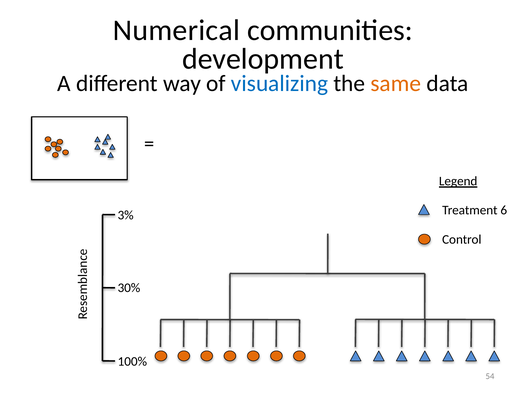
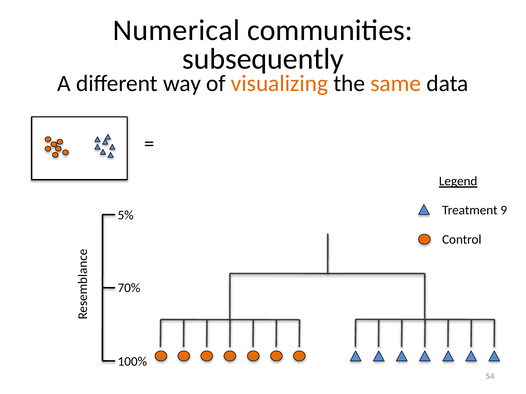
development: development -> subsequently
visualizing colour: blue -> orange
6: 6 -> 9
3%: 3% -> 5%
30%: 30% -> 70%
